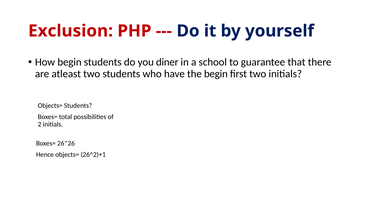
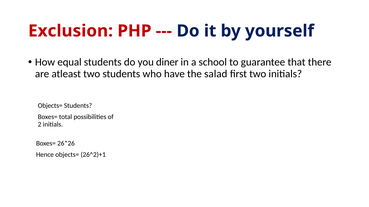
How begin: begin -> equal
the begin: begin -> salad
